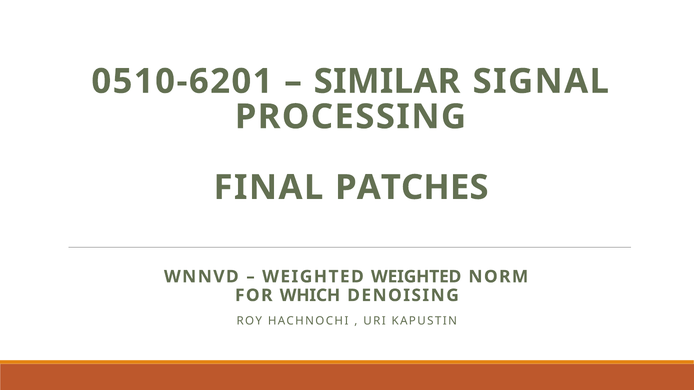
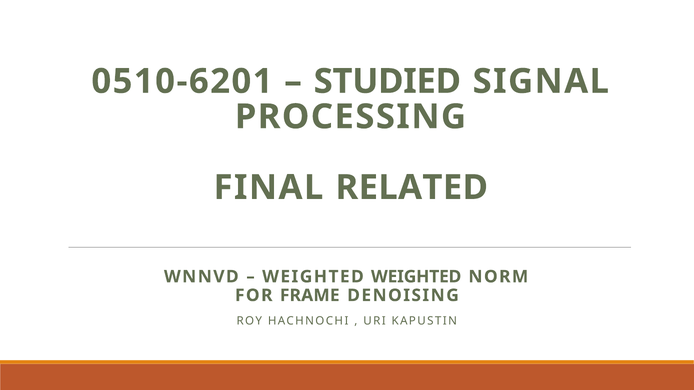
SIMILAR: SIMILAR -> STUDIED
PATCHES: PATCHES -> RELATED
WHICH: WHICH -> FRAME
